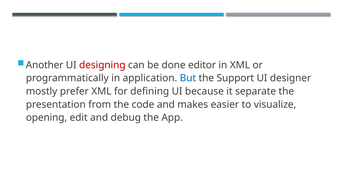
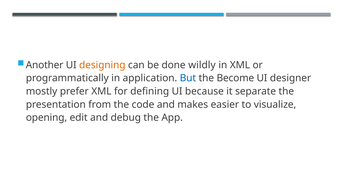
designing colour: red -> orange
editor: editor -> wildly
Support: Support -> Become
